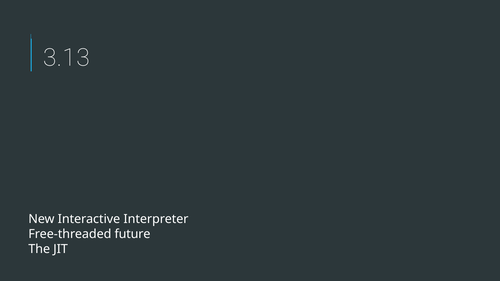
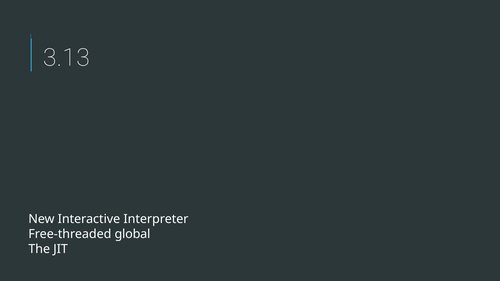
future: future -> global
